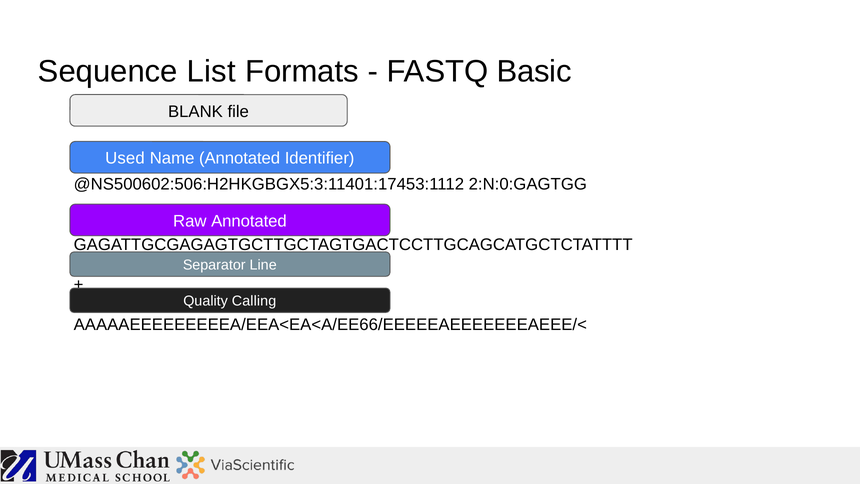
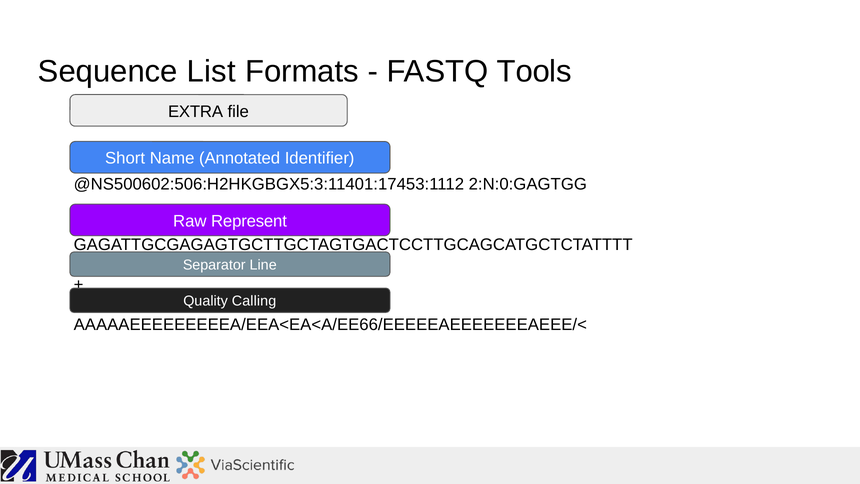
Basic: Basic -> Tools
BLANK: BLANK -> EXTRA
Used: Used -> Short
Raw Annotated: Annotated -> Represent
